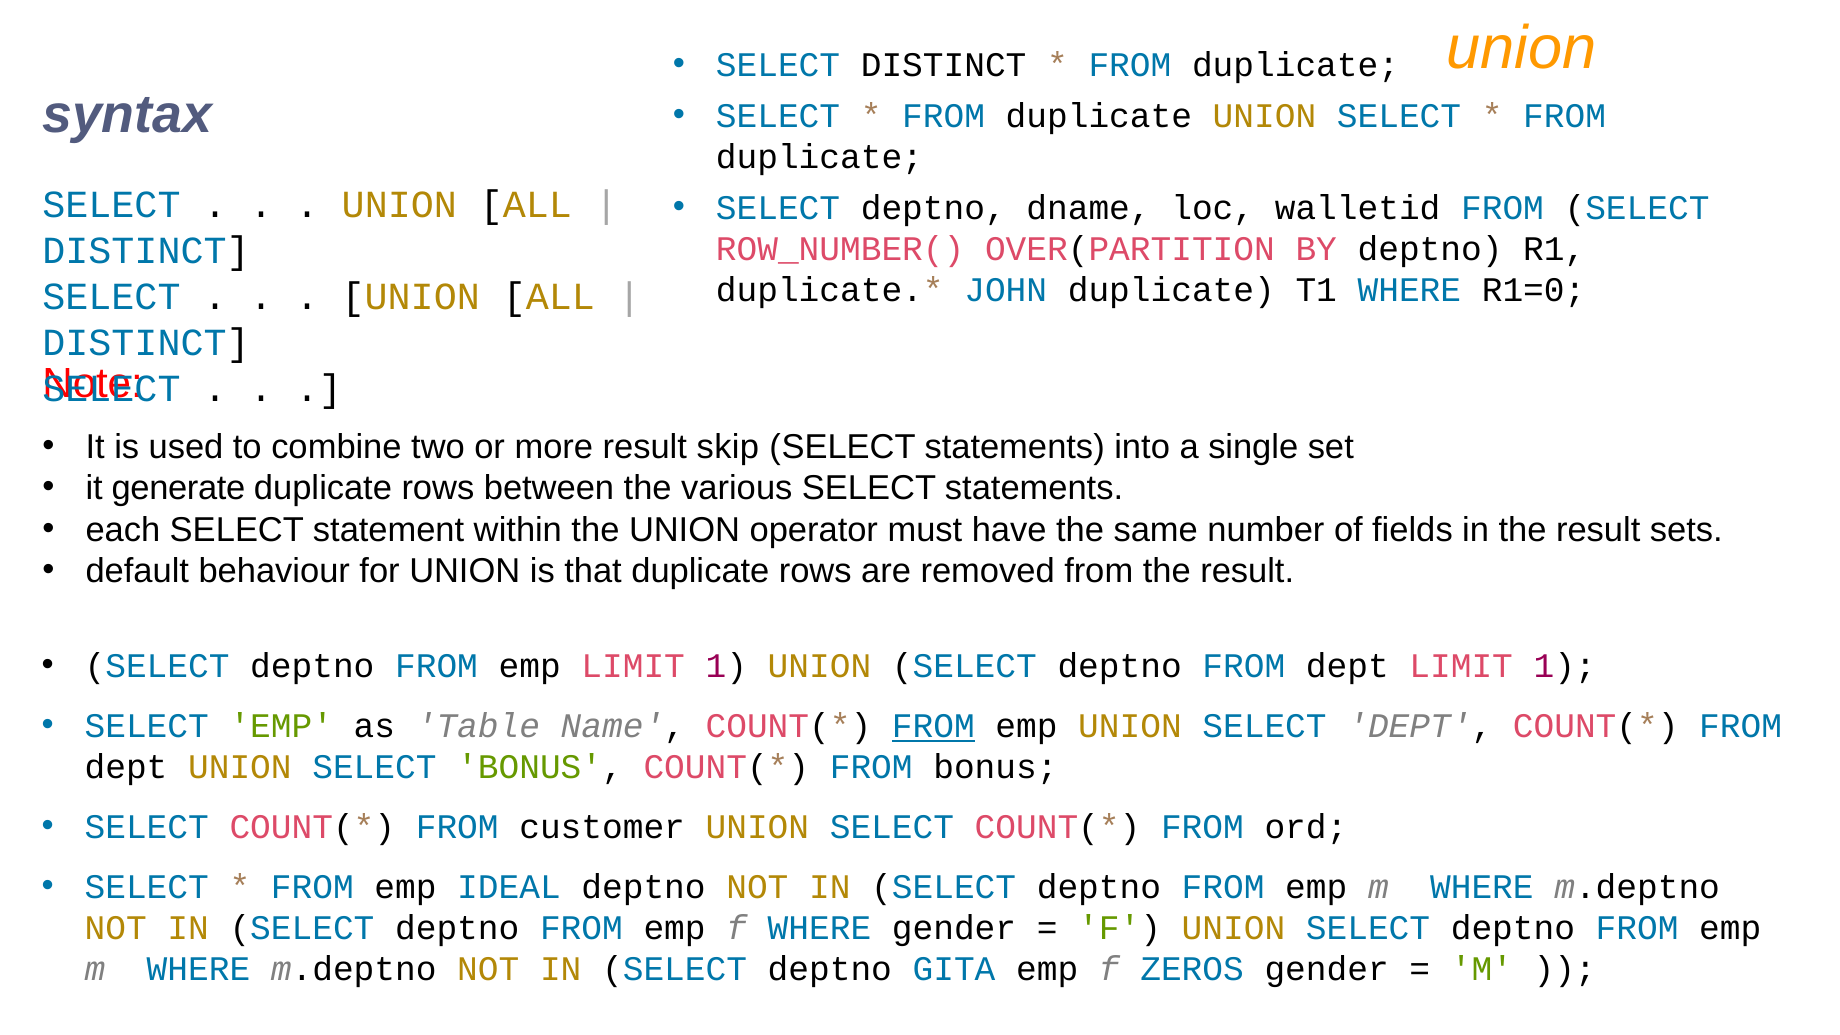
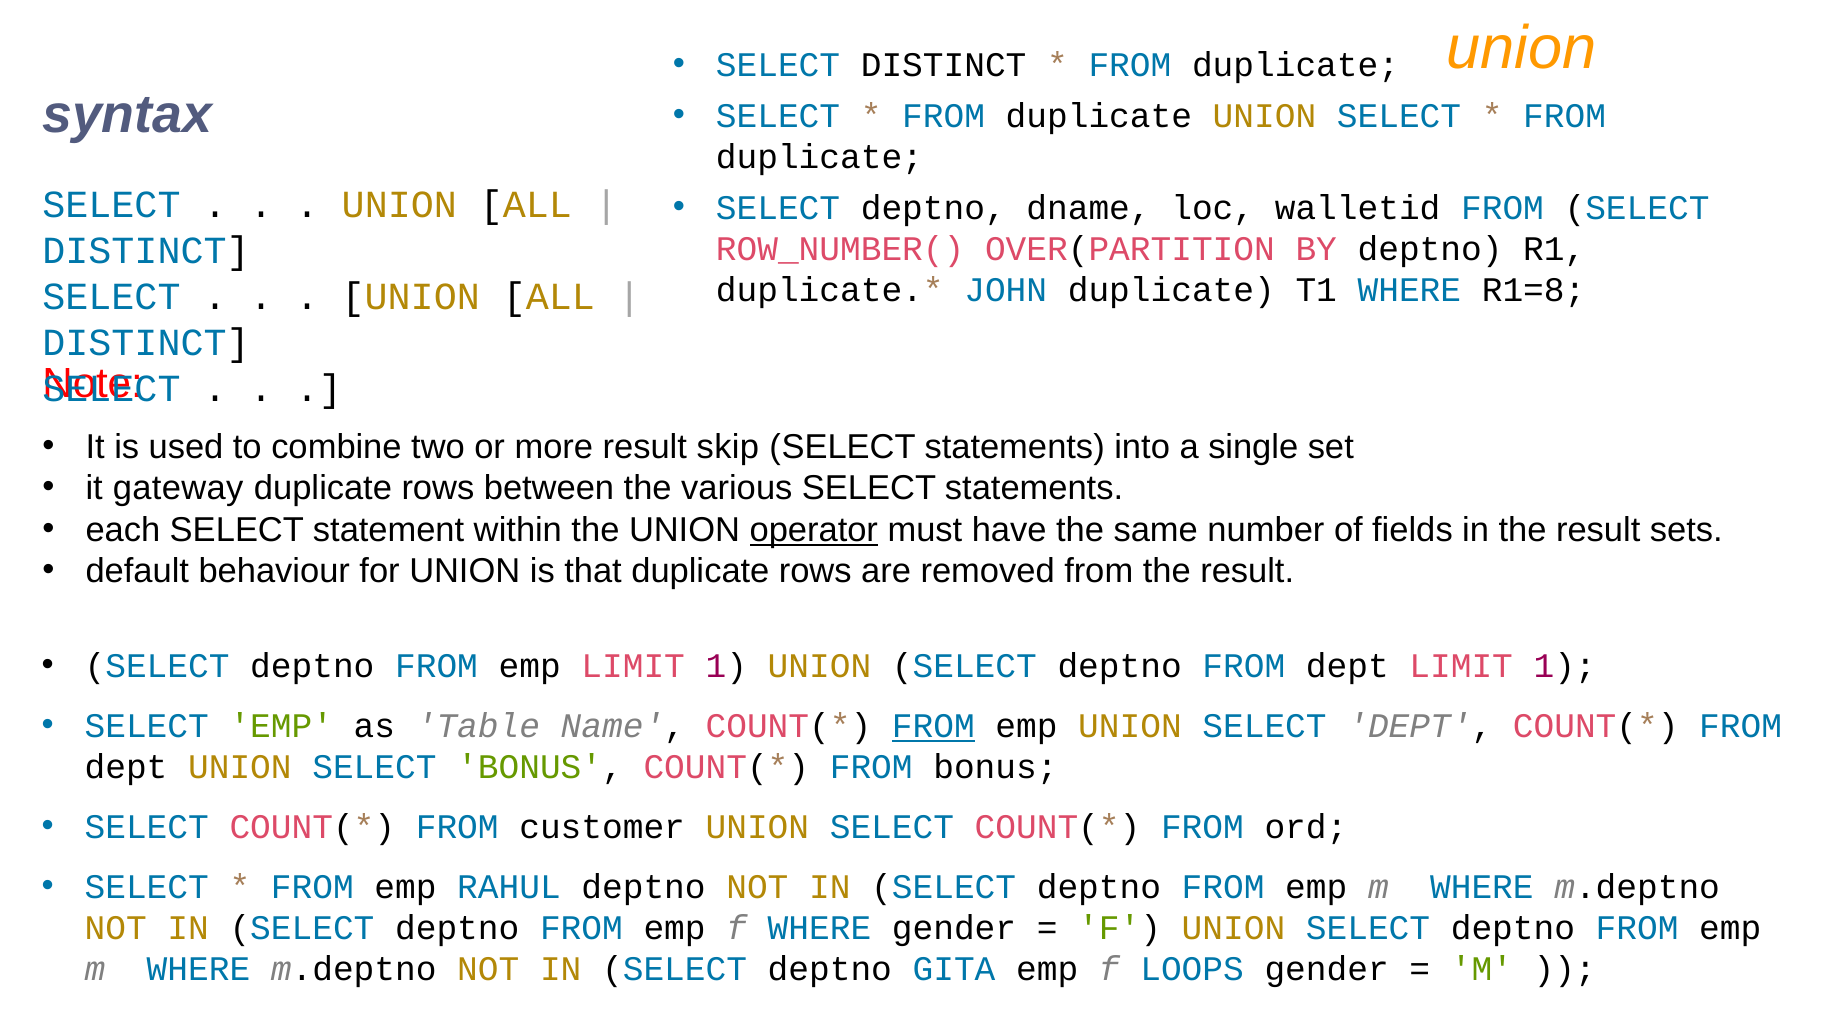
R1=0: R1=0 -> R1=8
generate: generate -> gateway
operator underline: none -> present
IDEAL: IDEAL -> RAHUL
ZEROS: ZEROS -> LOOPS
